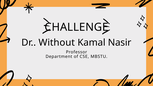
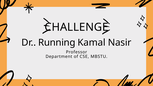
Without: Without -> Running
